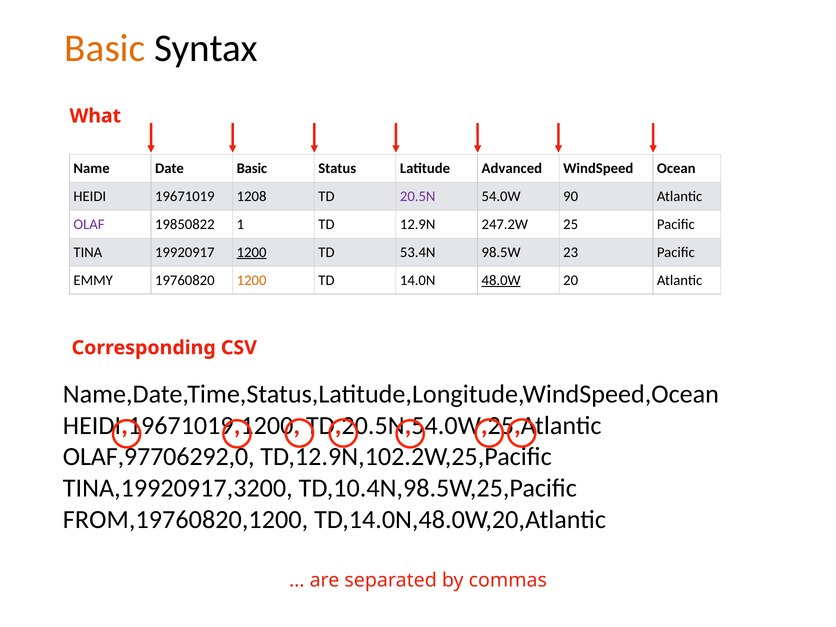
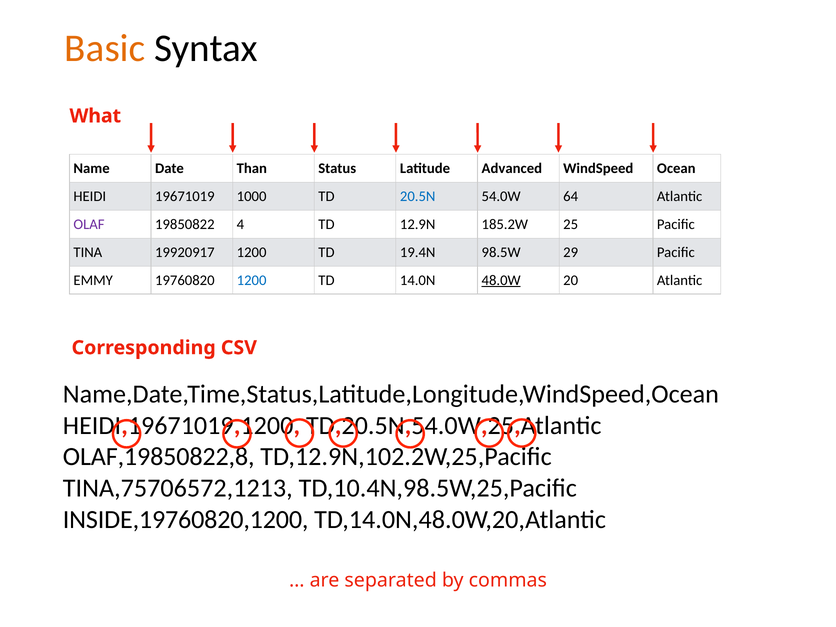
Date Basic: Basic -> Than
1208: 1208 -> 1000
20.5N colour: purple -> blue
90: 90 -> 64
1: 1 -> 4
247.2W: 247.2W -> 185.2W
1200 at (252, 252) underline: present -> none
53.4N: 53.4N -> 19.4N
23: 23 -> 29
1200 at (252, 280) colour: orange -> blue
OLAF,97706292,0: OLAF,97706292,0 -> OLAF,19850822,8
TINA,19920917,3200: TINA,19920917,3200 -> TINA,75706572,1213
FROM,19760820,1200: FROM,19760820,1200 -> INSIDE,19760820,1200
